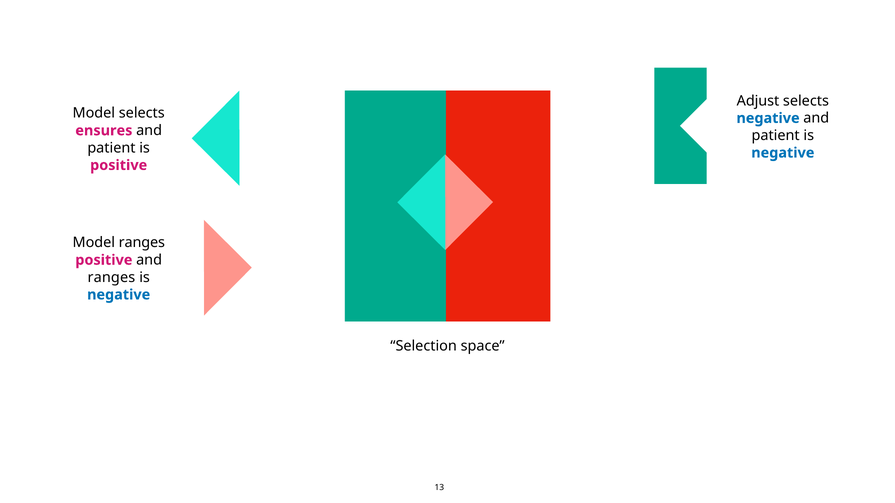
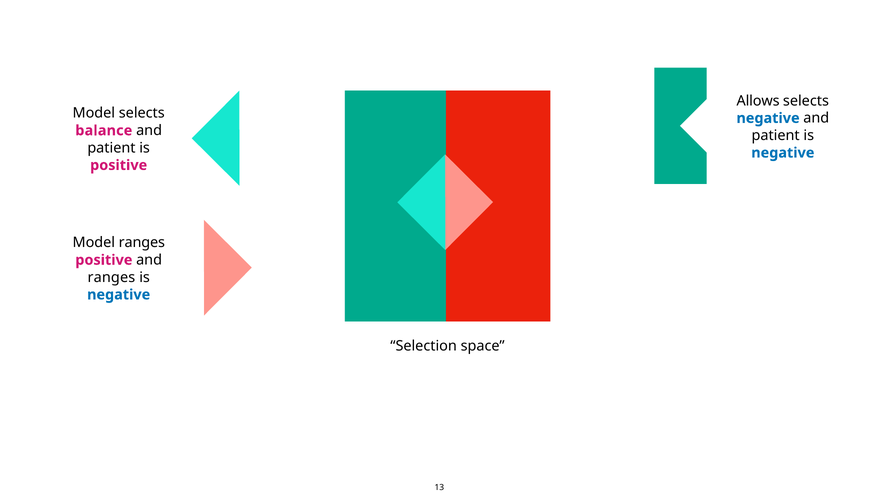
Adjust: Adjust -> Allows
ensures: ensures -> balance
